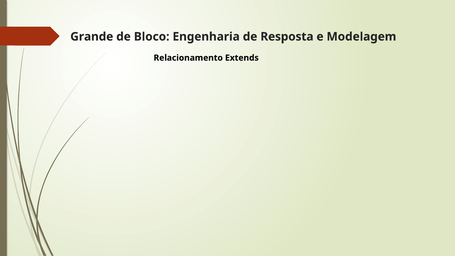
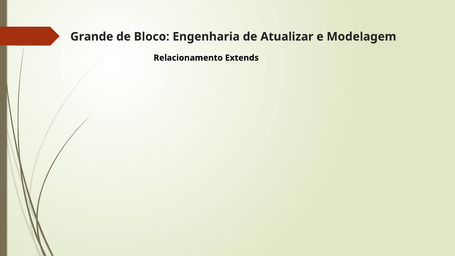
Resposta: Resposta -> Atualizar
